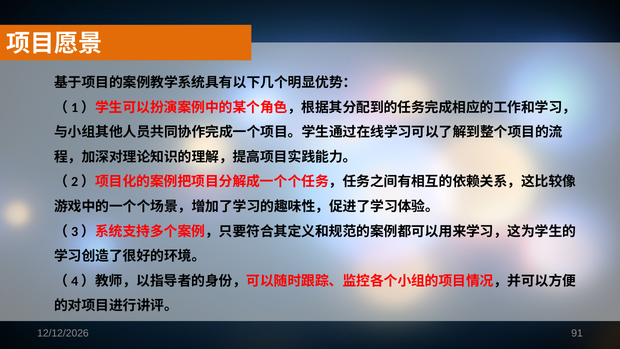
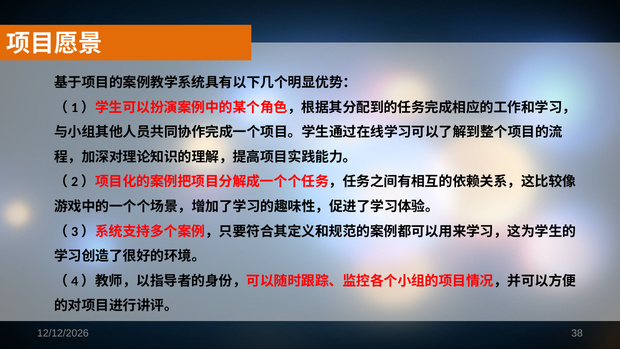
91: 91 -> 38
